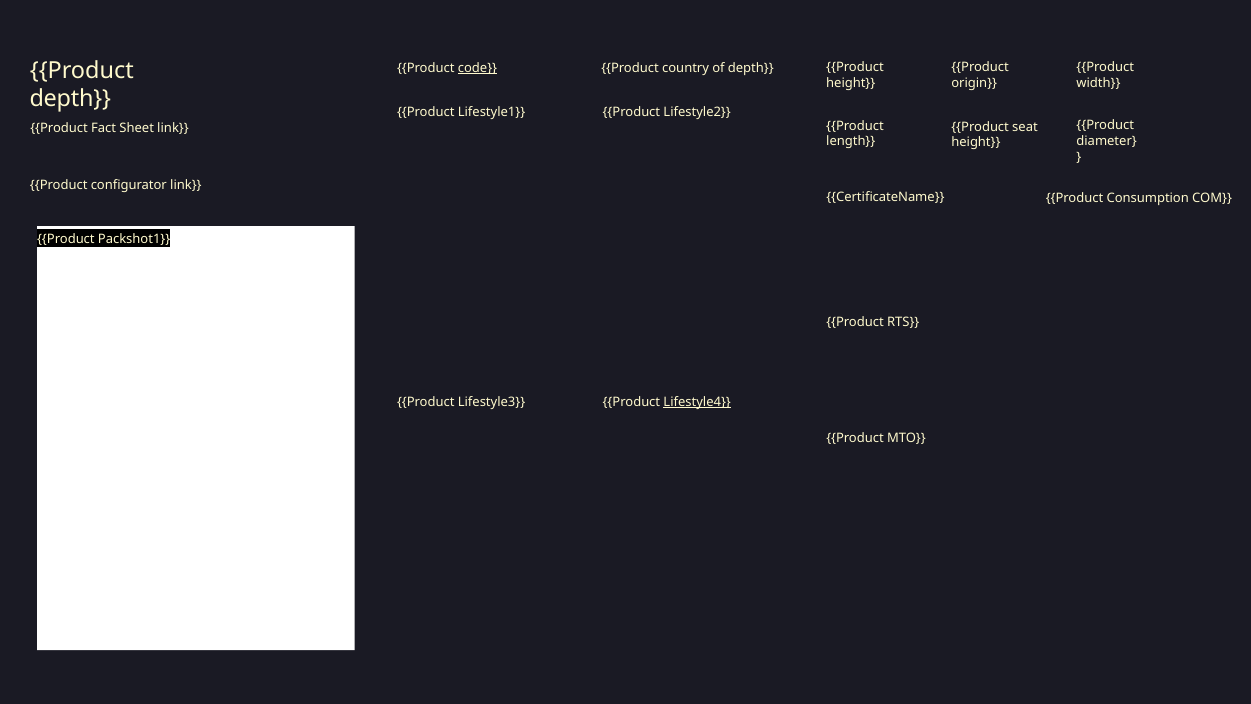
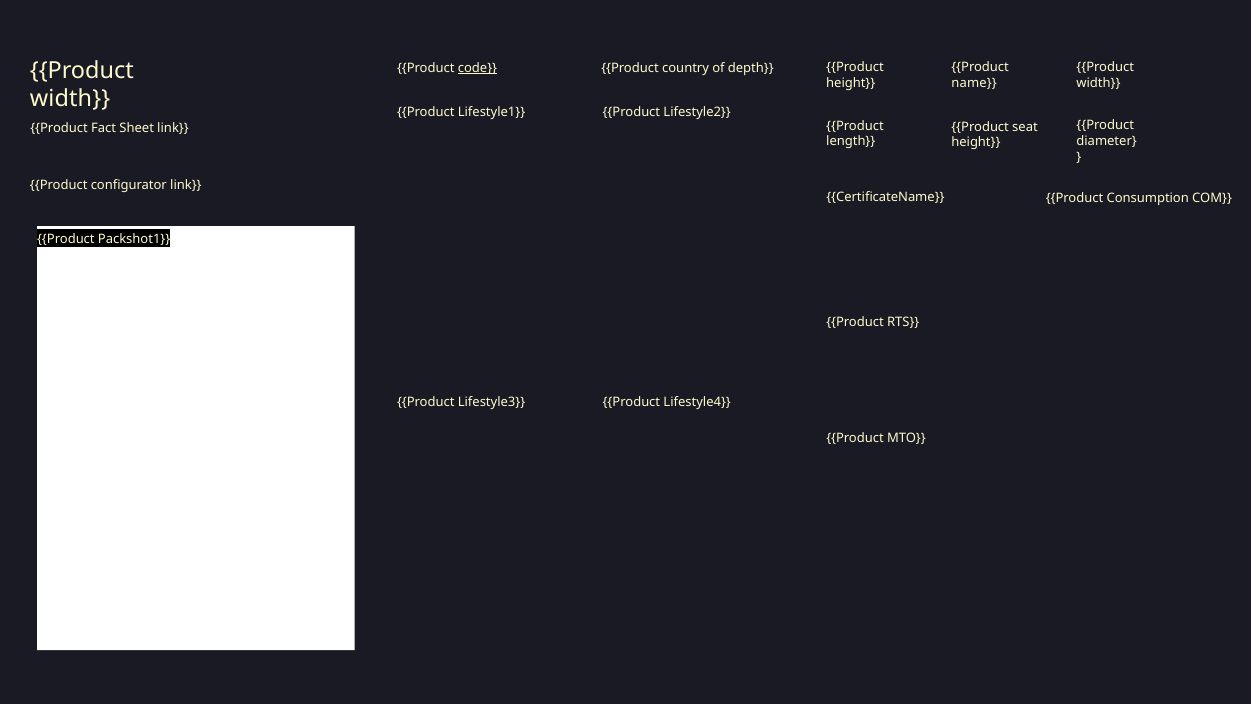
origin: origin -> name
depth at (70, 98): depth -> width
Lifestyle4 underline: present -> none
